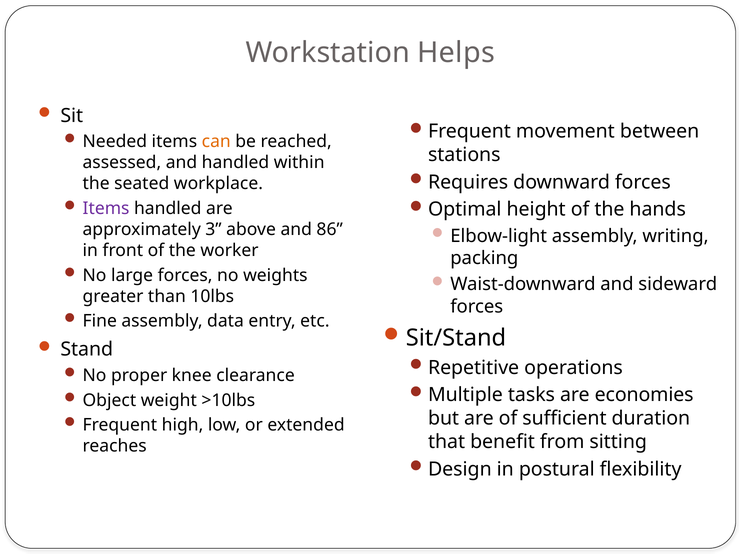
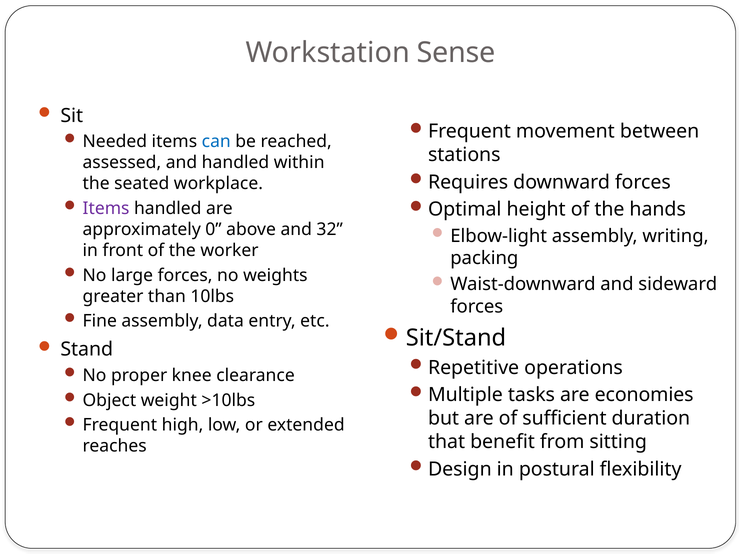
Helps: Helps -> Sense
can colour: orange -> blue
3: 3 -> 0
86: 86 -> 32
